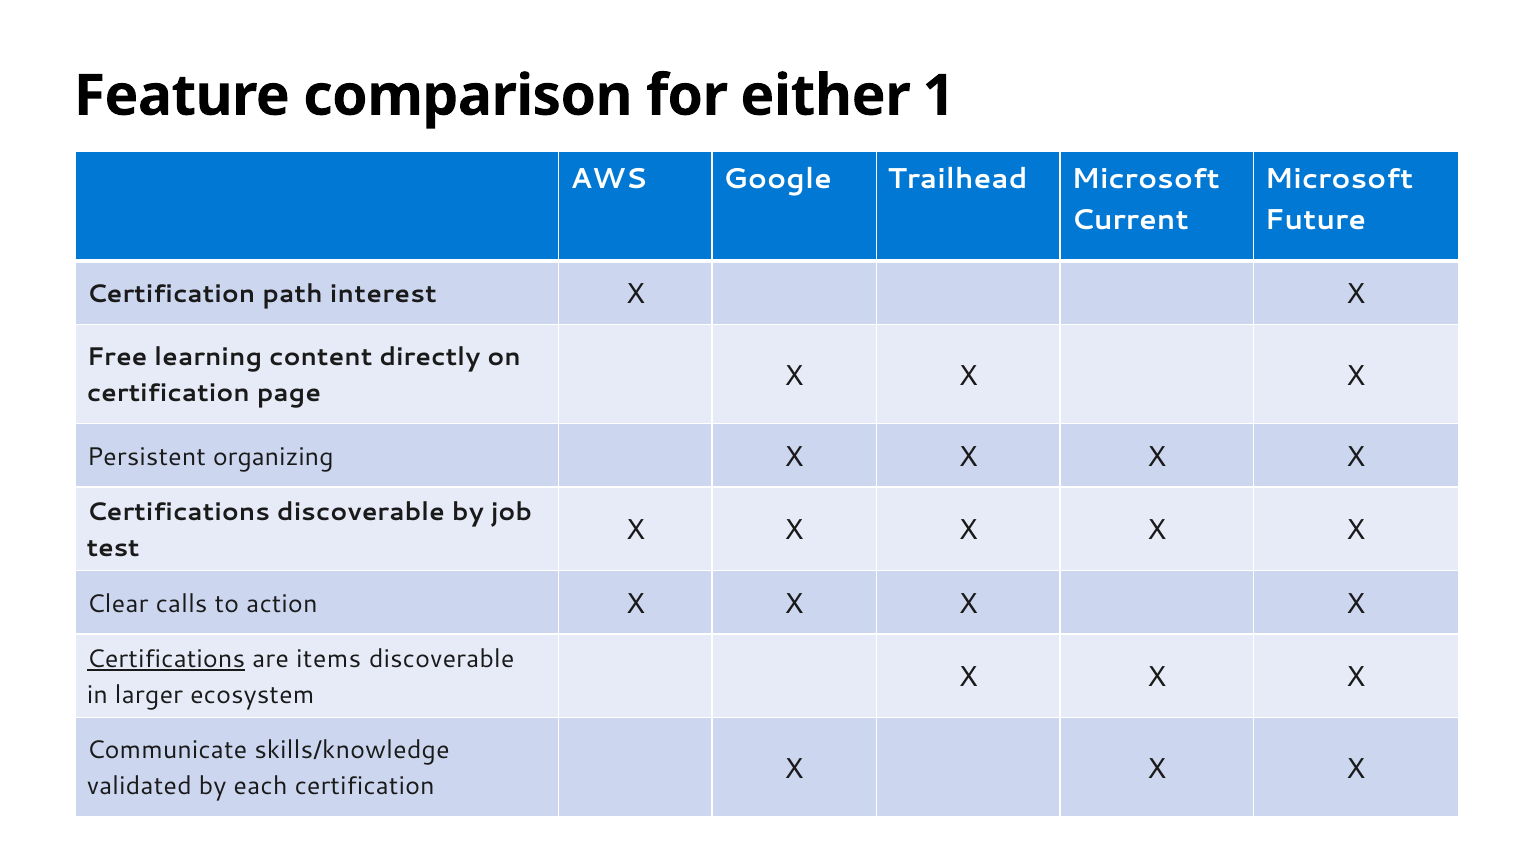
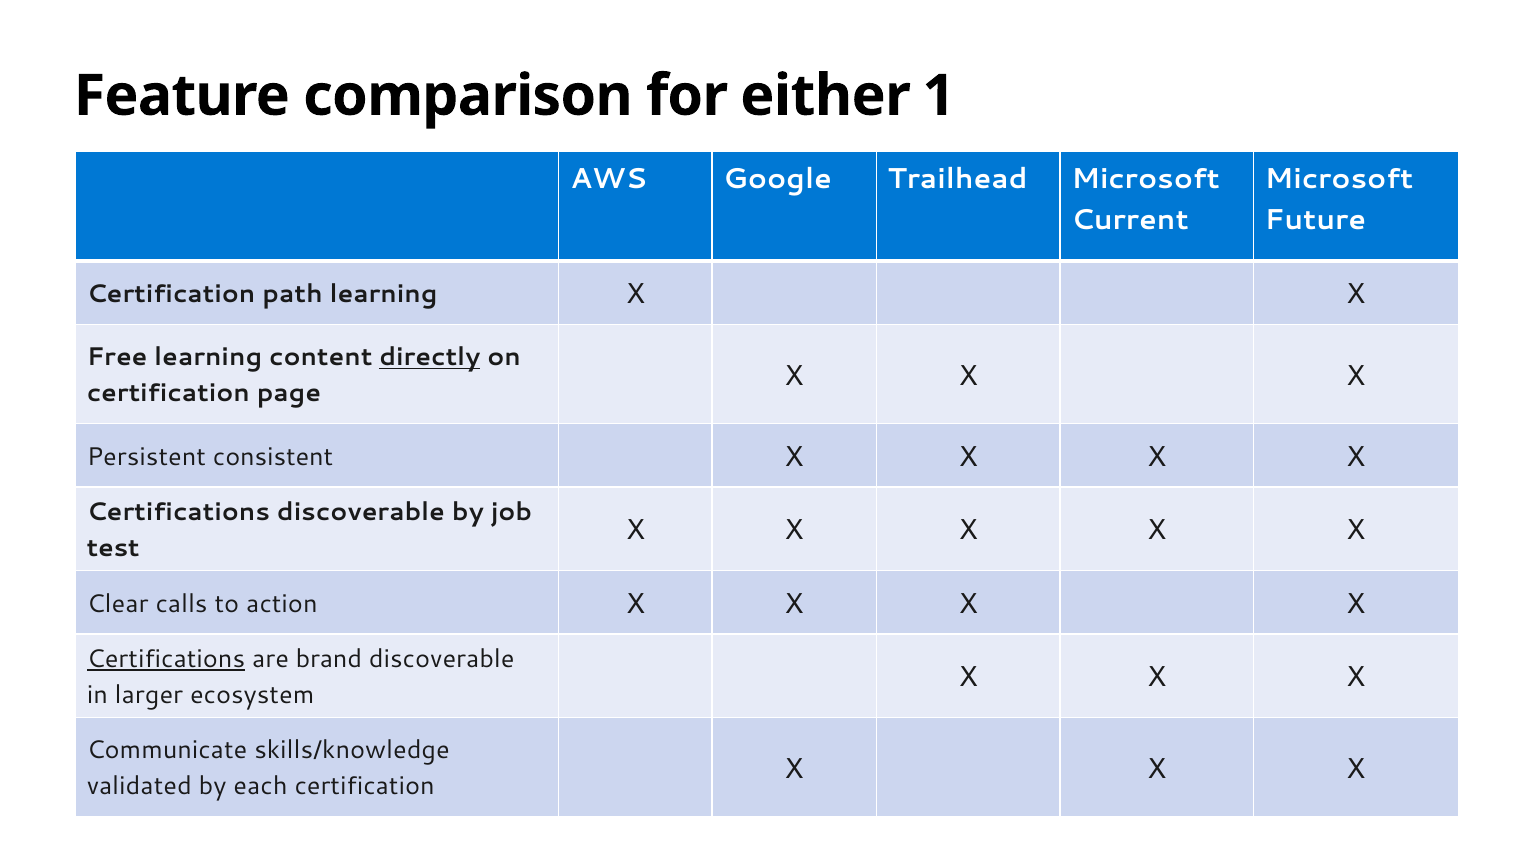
path interest: interest -> learning
directly underline: none -> present
organizing: organizing -> consistent
items: items -> brand
